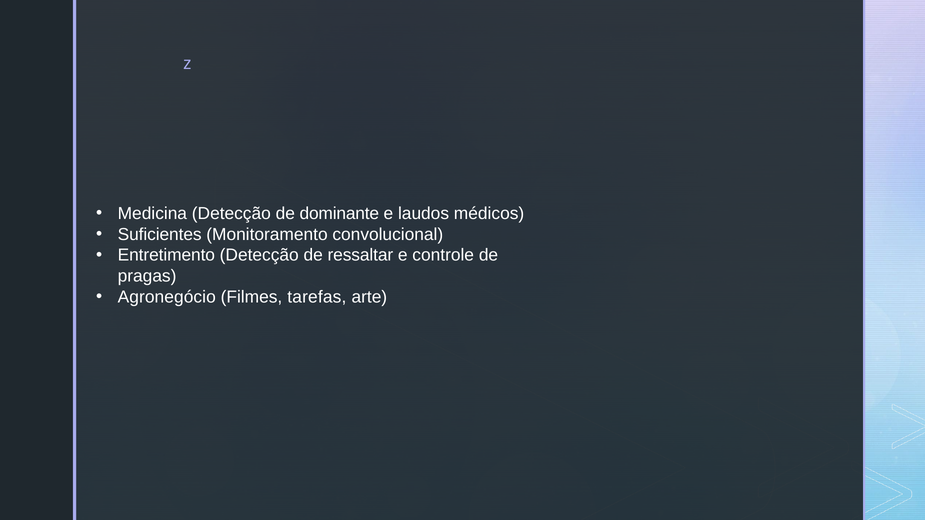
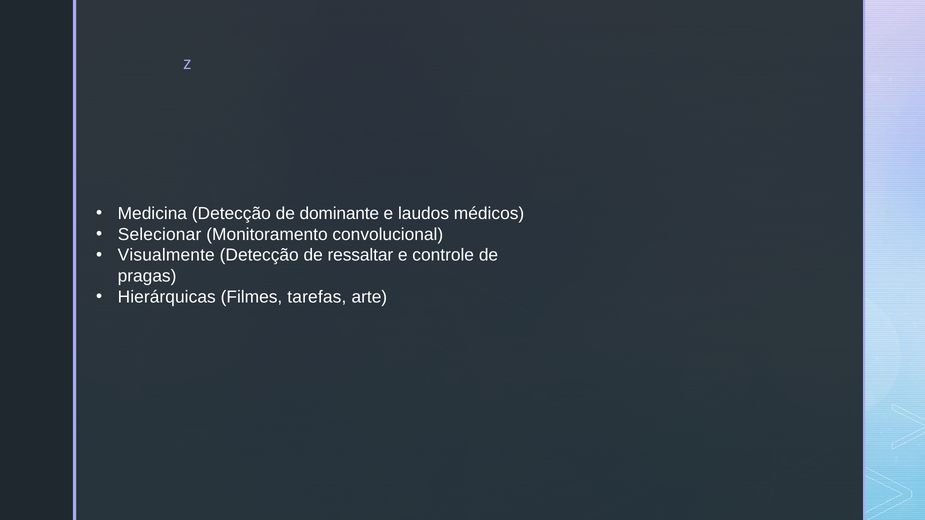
Suficientes: Suficientes -> Selecionar
Entretimento: Entretimento -> Visualmente
Agronegócio: Agronegócio -> Hierárquicas
